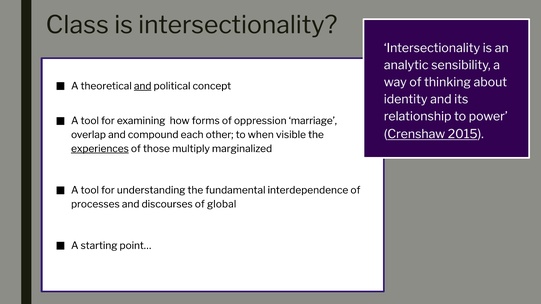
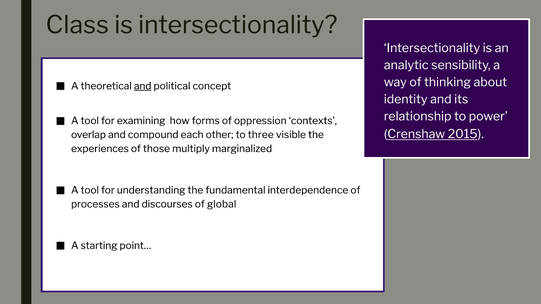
marriage: marriage -> contexts
when: when -> three
experiences underline: present -> none
